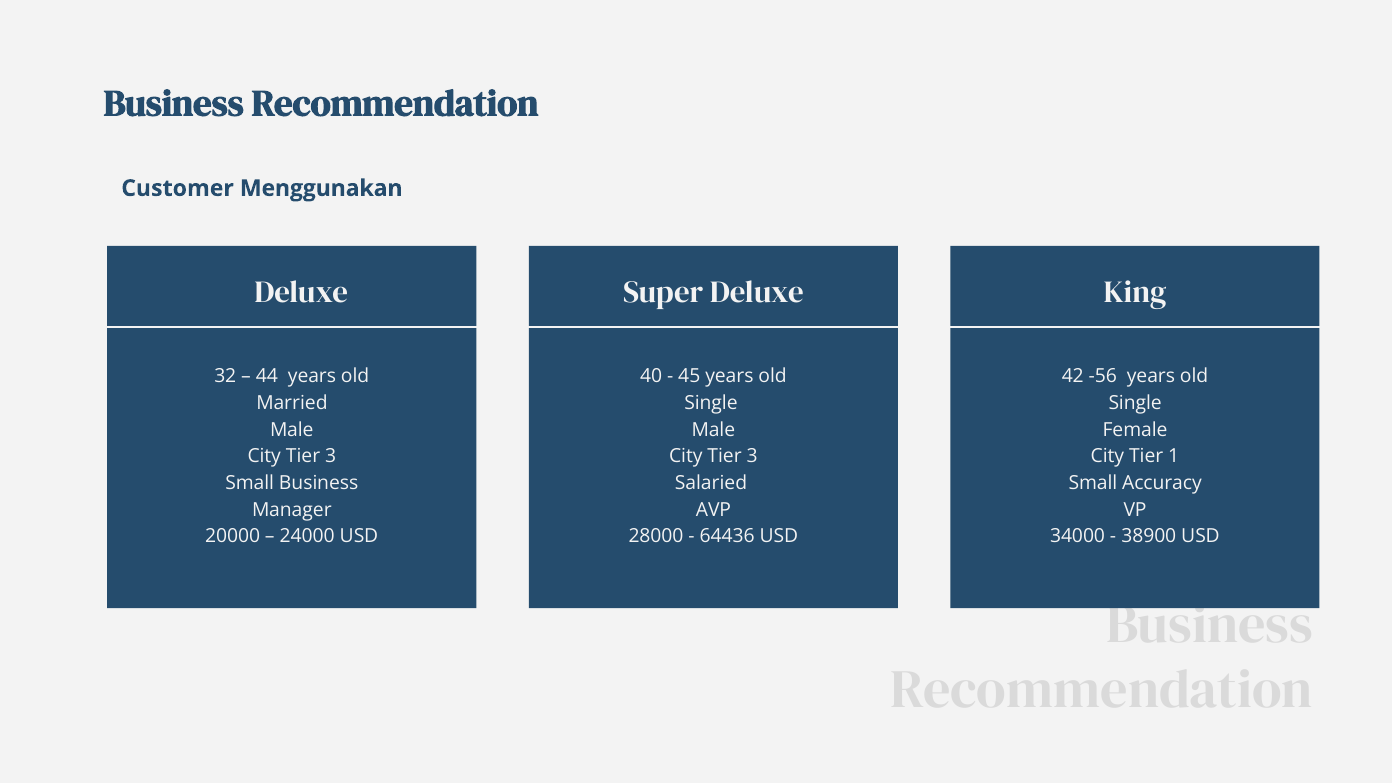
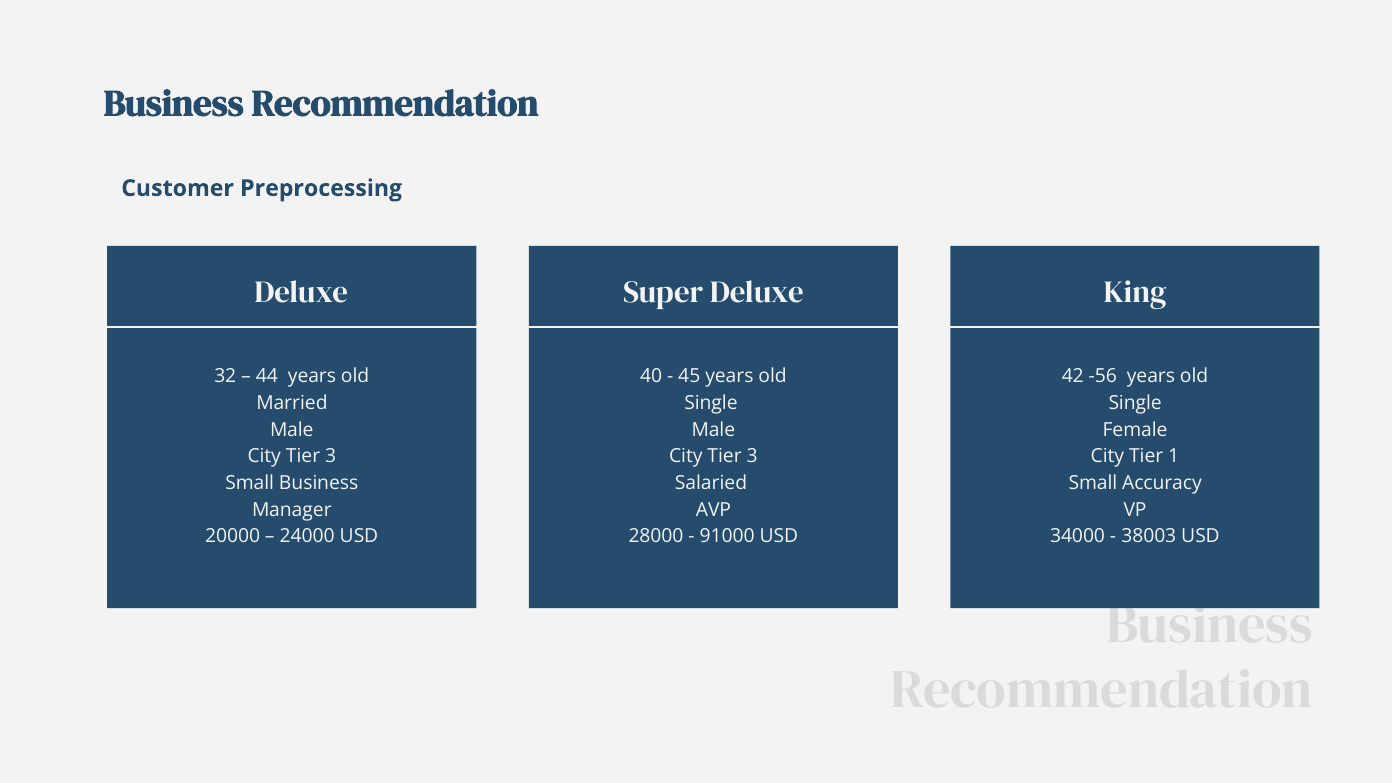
Menggunakan: Menggunakan -> Preprocessing
64436: 64436 -> 91000
38900: 38900 -> 38003
